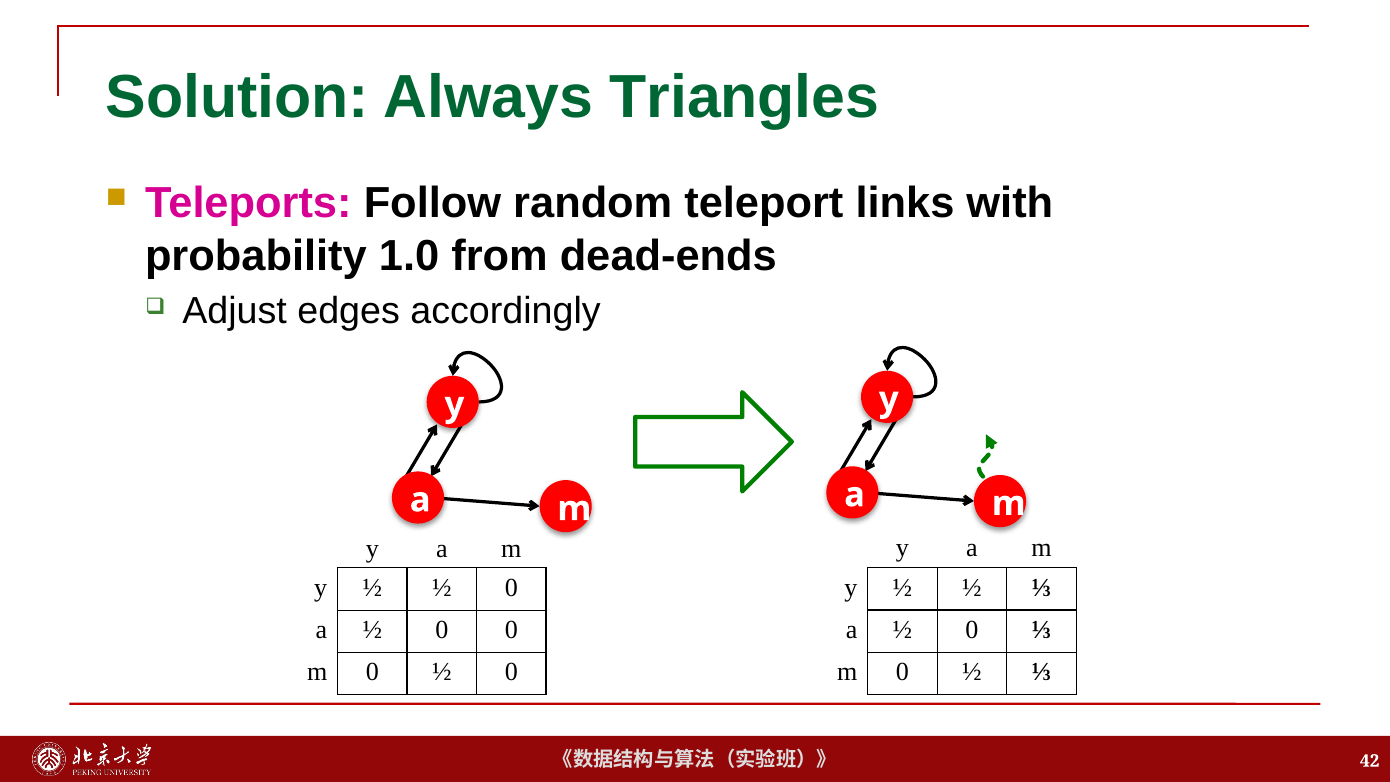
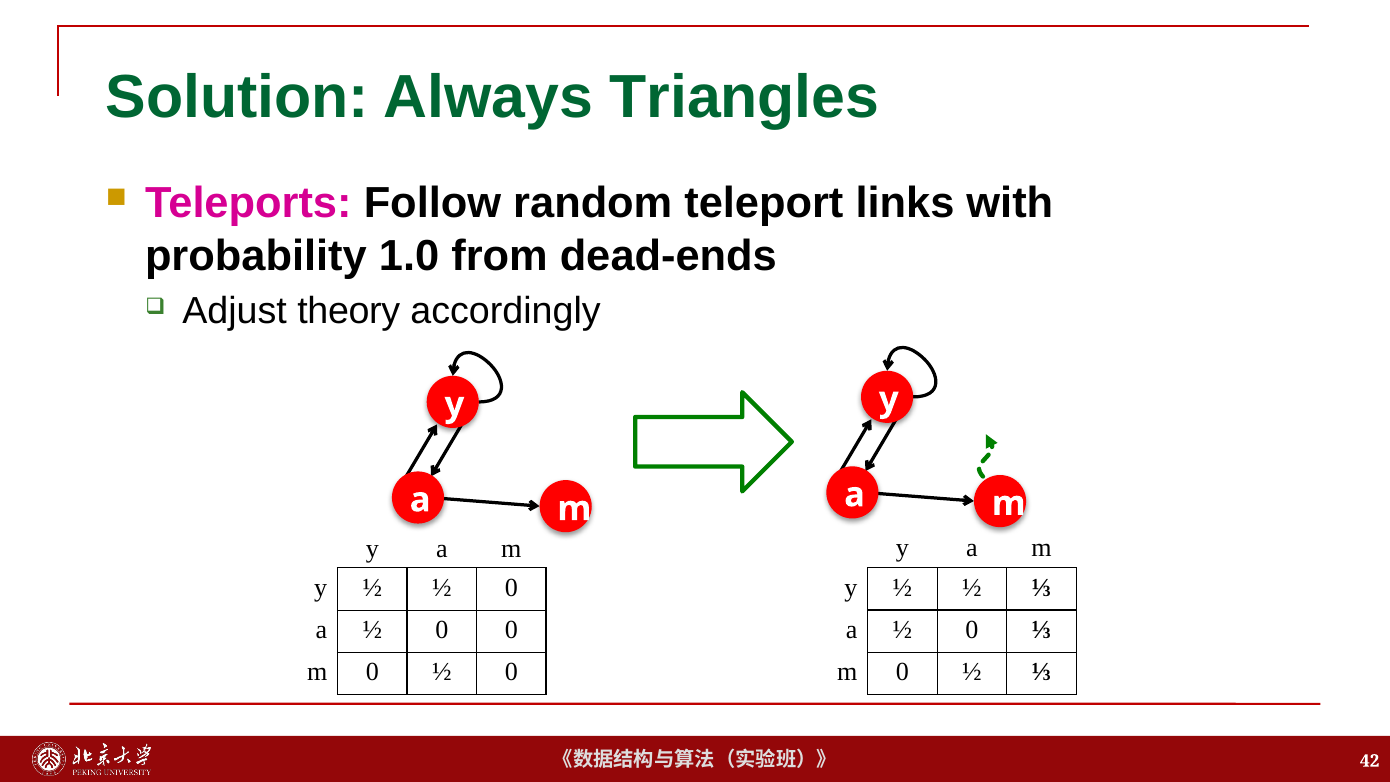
edges: edges -> theory
